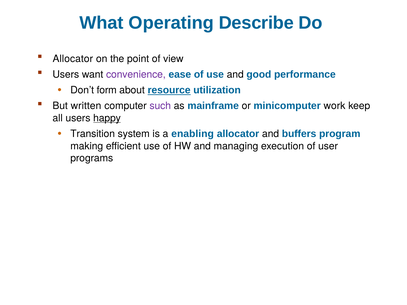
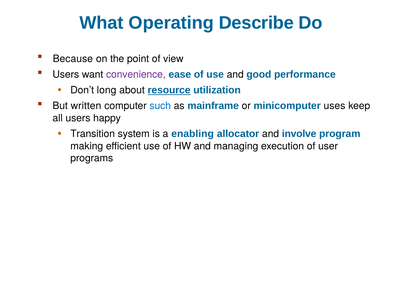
Allocator at (73, 59): Allocator -> Because
form: form -> long
such colour: purple -> blue
work: work -> uses
happy underline: present -> none
buffers: buffers -> involve
